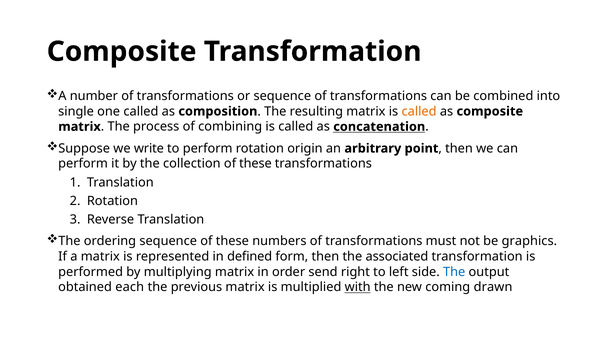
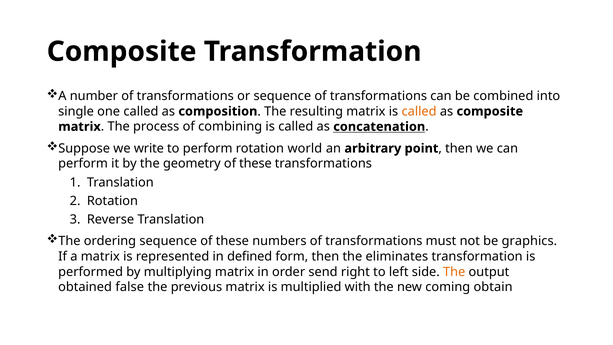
origin: origin -> world
collection: collection -> geometry
associated: associated -> eliminates
The at (454, 272) colour: blue -> orange
each: each -> false
with underline: present -> none
drawn: drawn -> obtain
